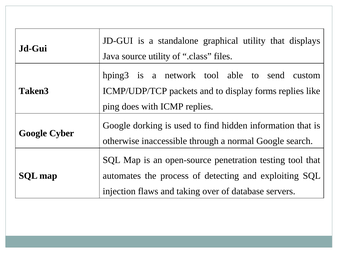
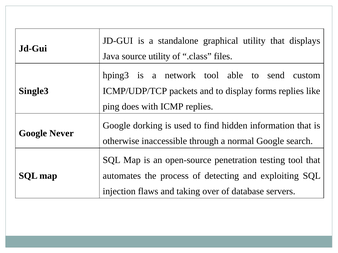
Taken3: Taken3 -> Single3
Cyber: Cyber -> Never
